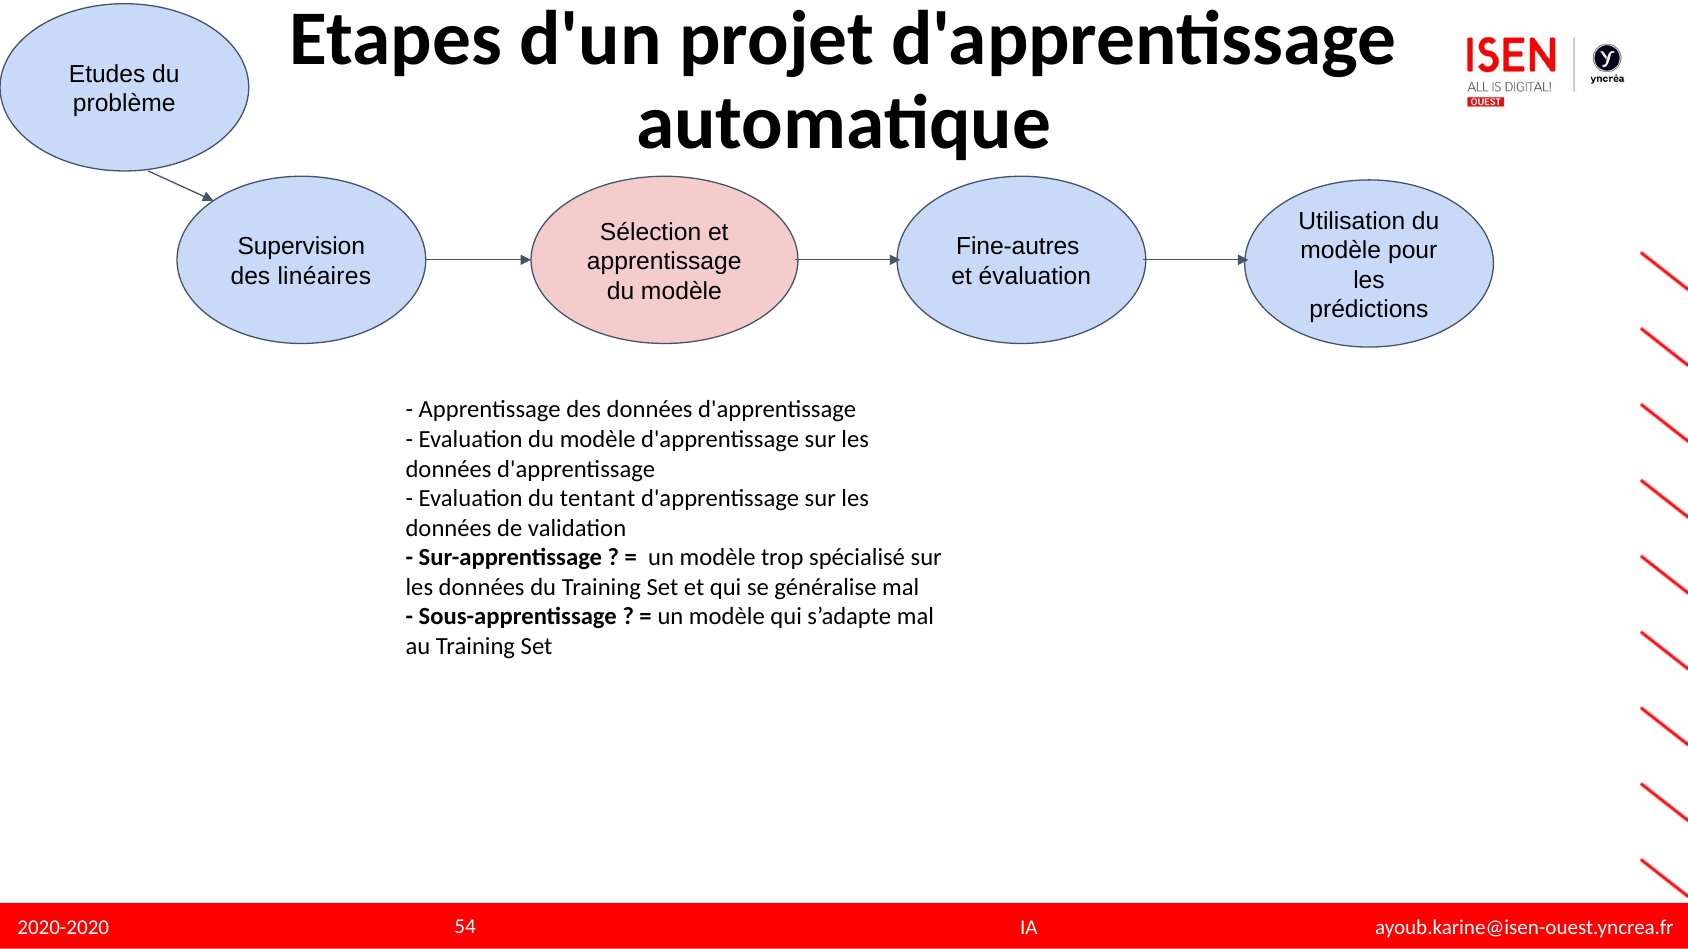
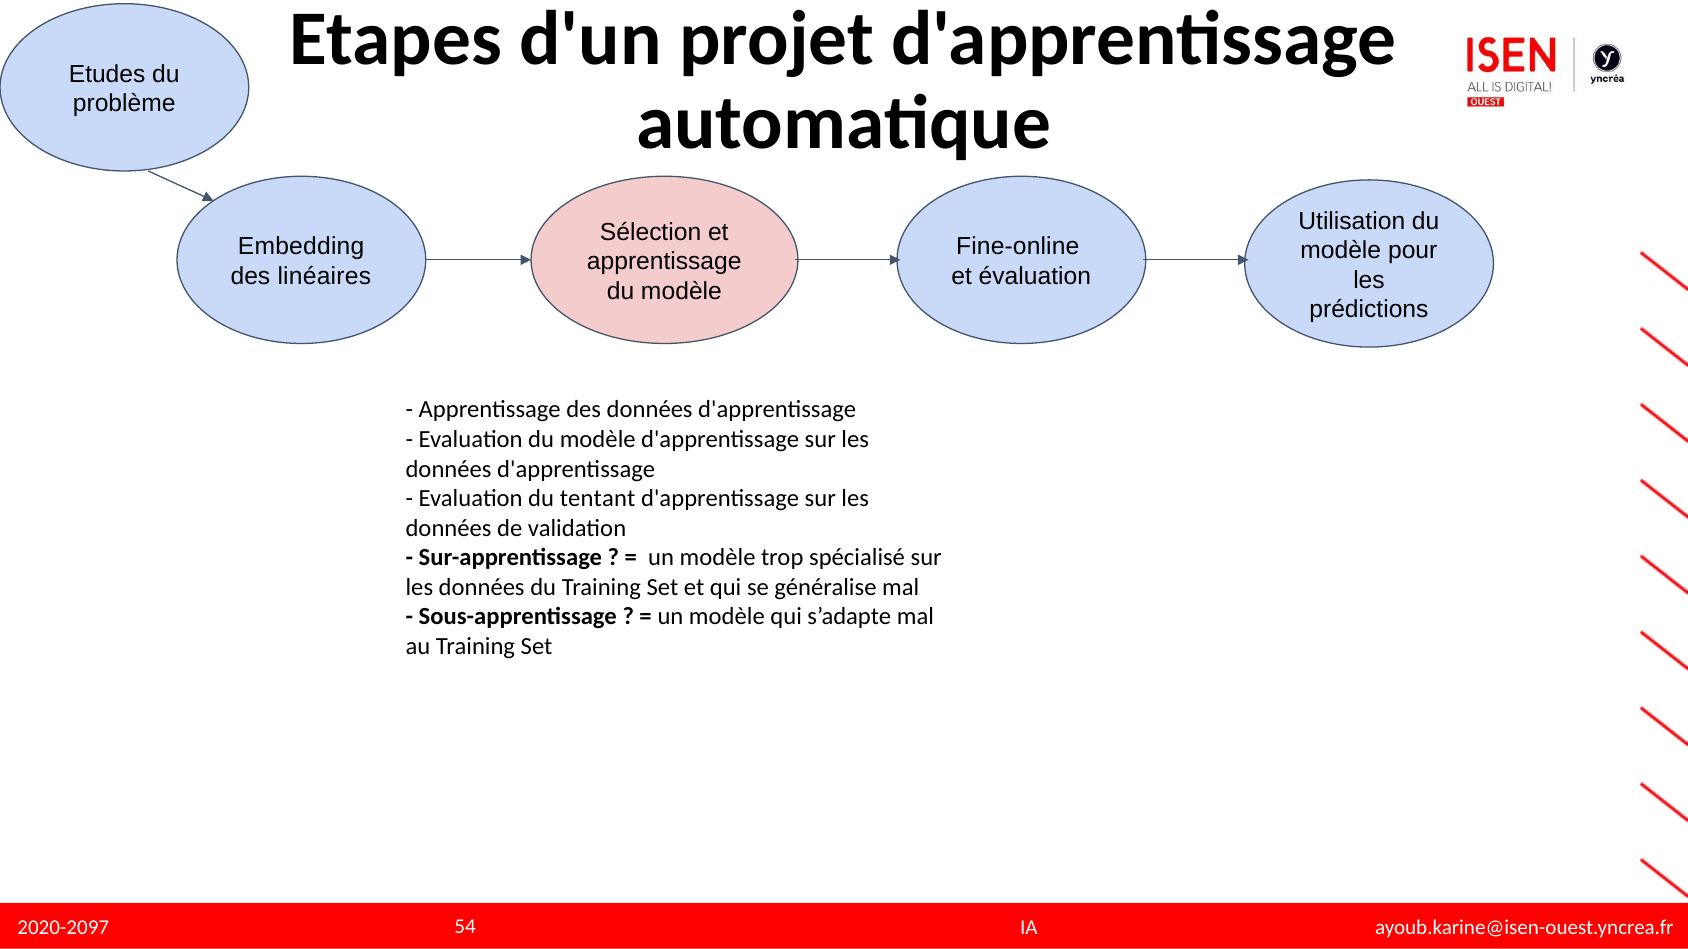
Supervision: Supervision -> Embedding
Fine-autres: Fine-autres -> Fine-online
2020-2020: 2020-2020 -> 2020-2097
